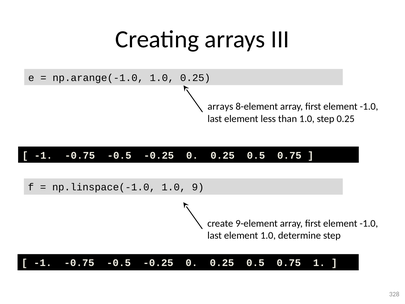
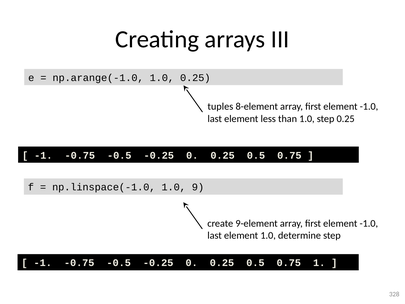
arrays at (220, 106): arrays -> tuples
